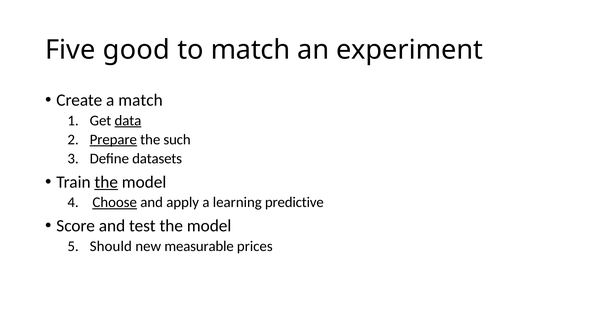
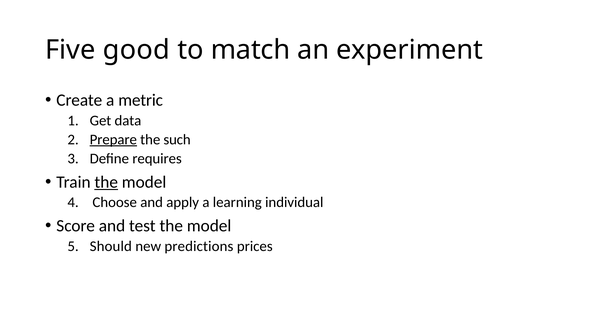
a match: match -> metric
data underline: present -> none
datasets: datasets -> requires
Choose underline: present -> none
predictive: predictive -> individual
measurable: measurable -> predictions
